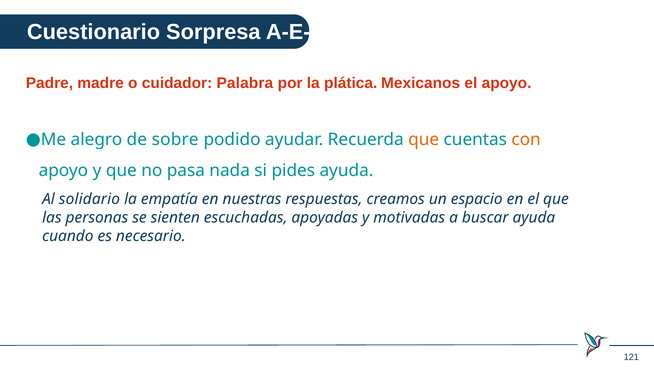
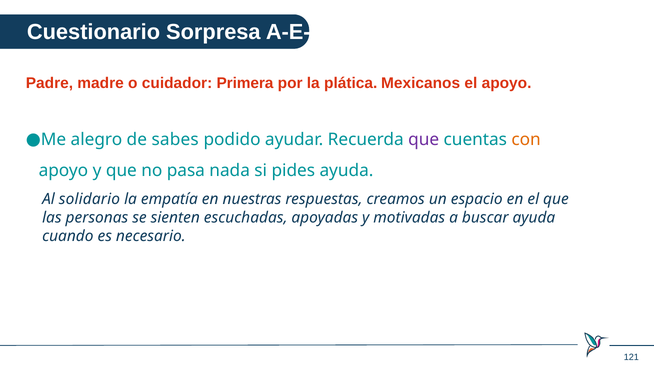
Palabra: Palabra -> Primera
sobre: sobre -> sabes
que at (424, 139) colour: orange -> purple
